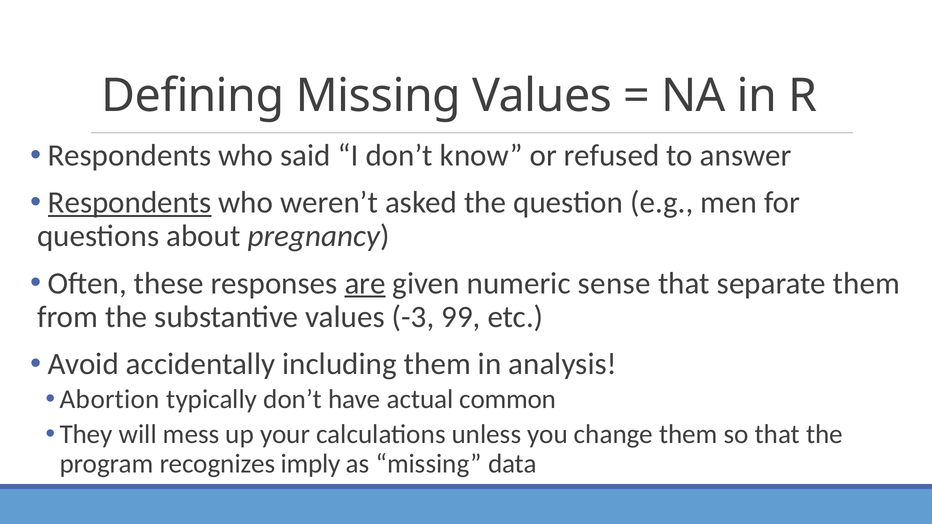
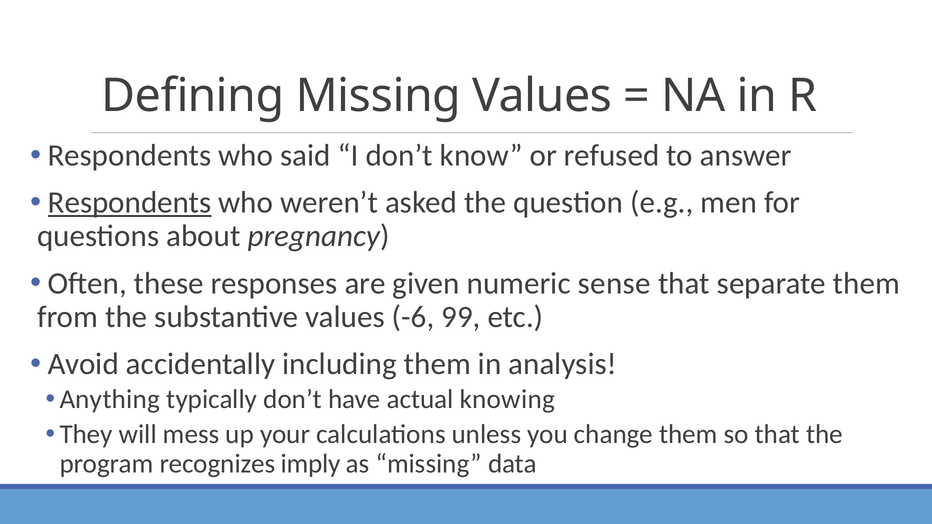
are underline: present -> none
-3: -3 -> -6
Abortion: Abortion -> Anything
common: common -> knowing
